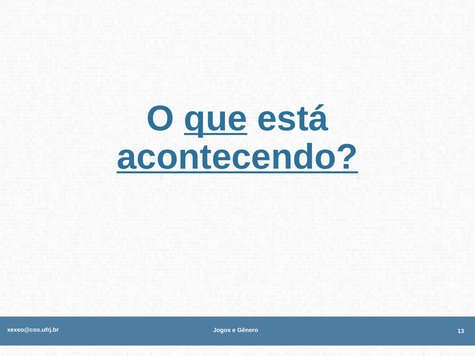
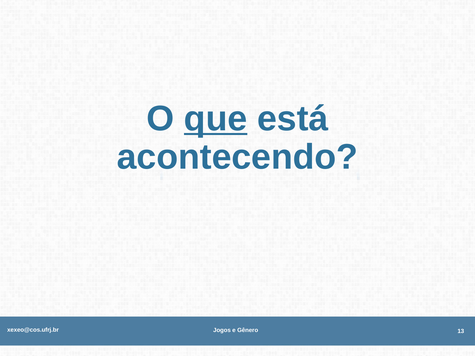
acontecendo underline: present -> none
